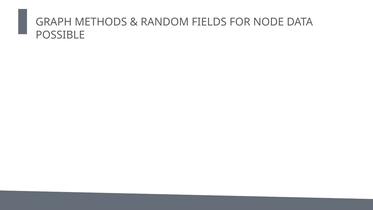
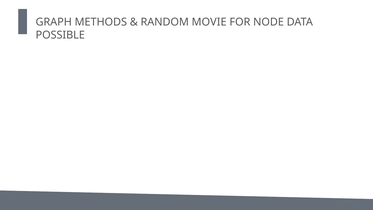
FIELDS: FIELDS -> MOVIE
